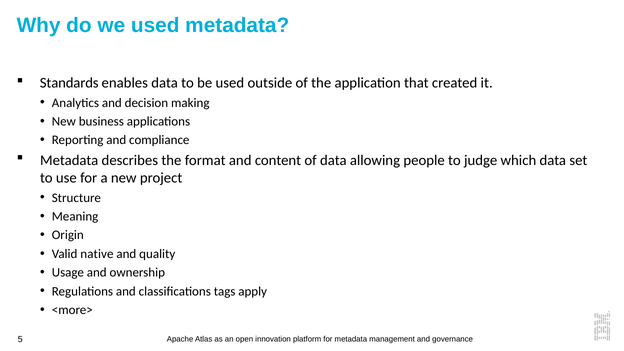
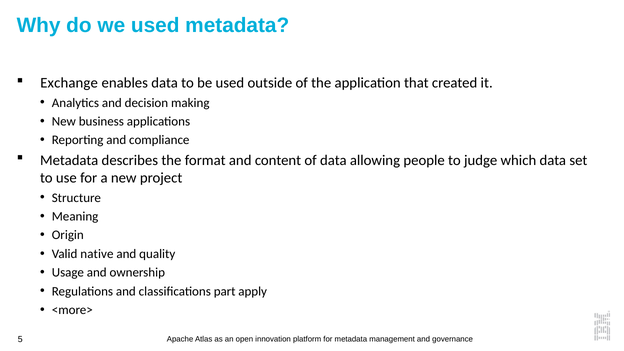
Standards: Standards -> Exchange
tags: tags -> part
